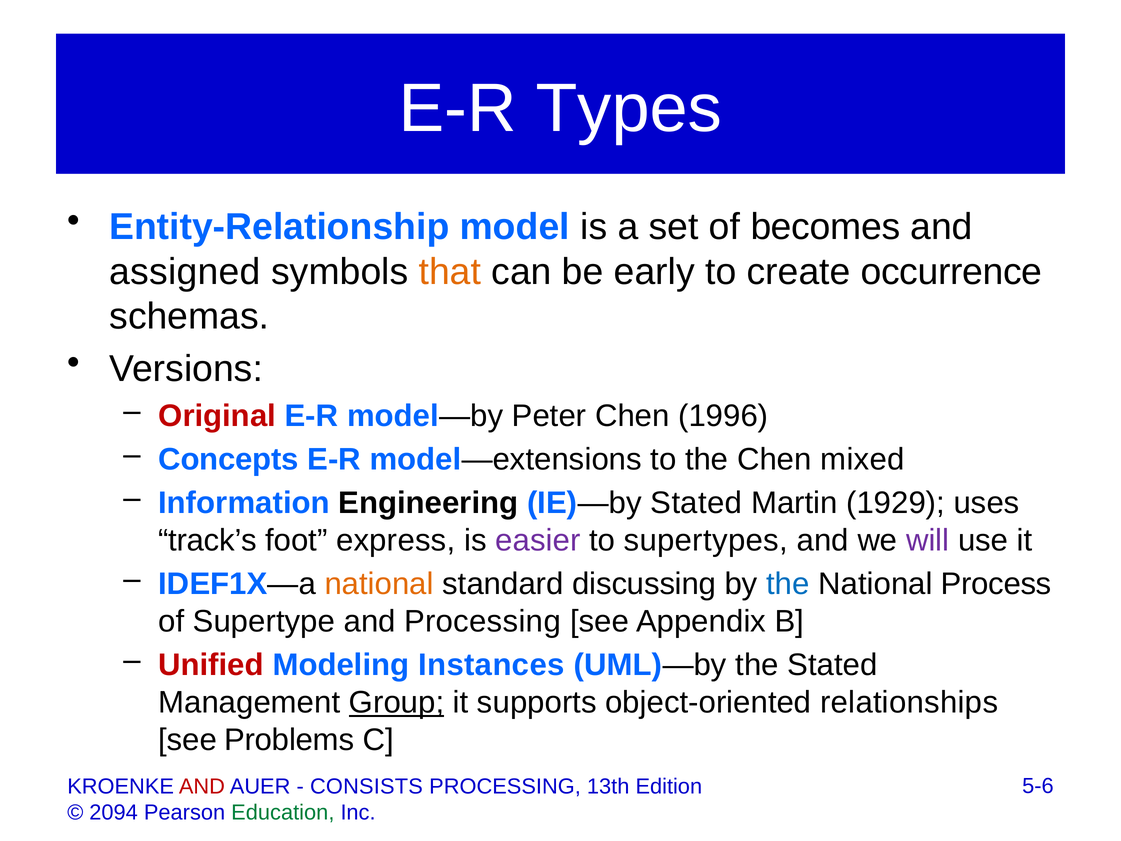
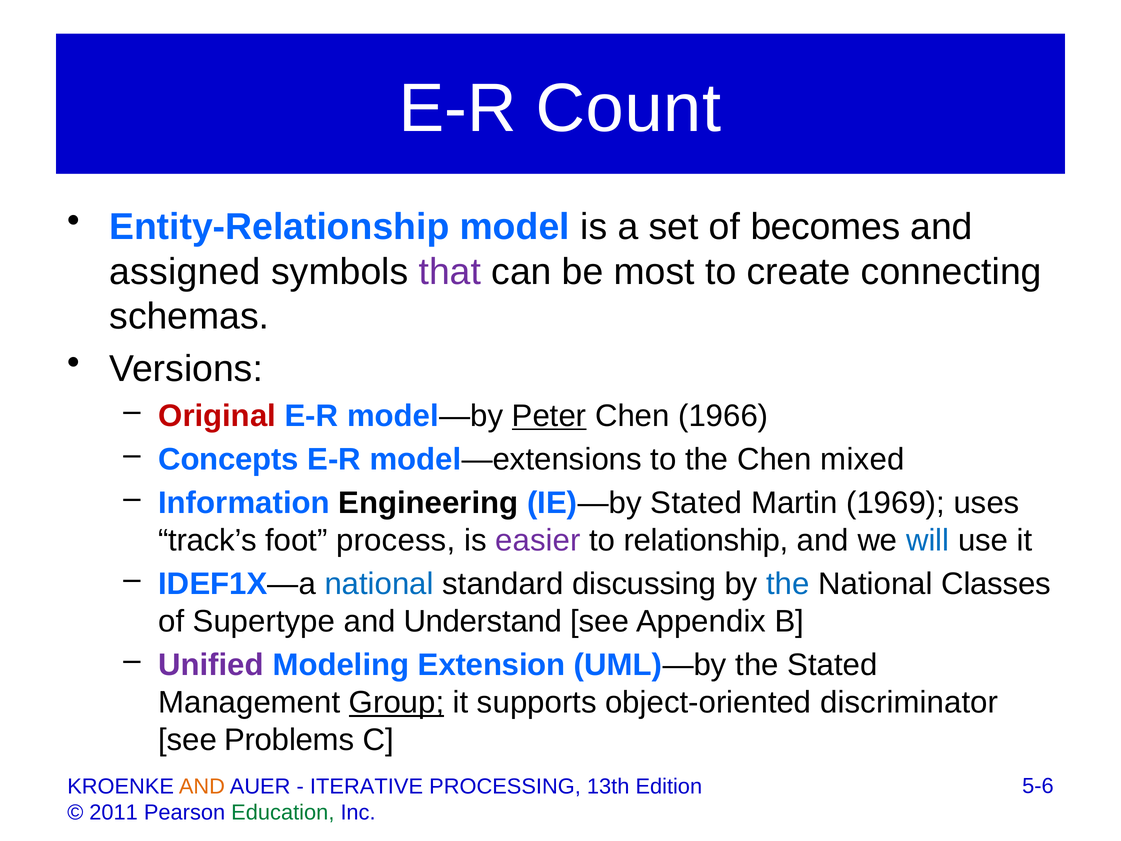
Types: Types -> Count
that colour: orange -> purple
early: early -> most
occurrence: occurrence -> connecting
Peter underline: none -> present
1996: 1996 -> 1966
1929: 1929 -> 1969
express: express -> process
supertypes: supertypes -> relationship
will colour: purple -> blue
national at (379, 584) colour: orange -> blue
Process: Process -> Classes
and Processing: Processing -> Understand
Unified colour: red -> purple
Instances: Instances -> Extension
relationships: relationships -> discriminator
AND at (202, 786) colour: red -> orange
CONSISTS: CONSISTS -> ITERATIVE
2094: 2094 -> 2011
